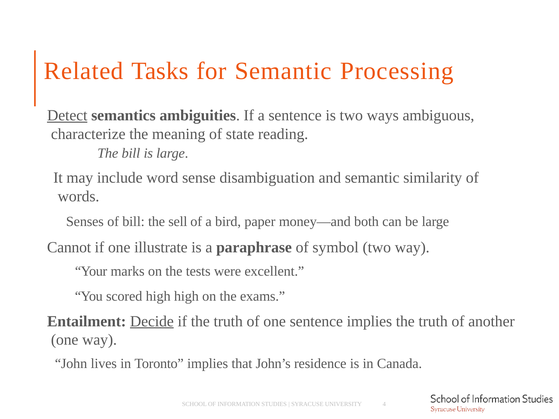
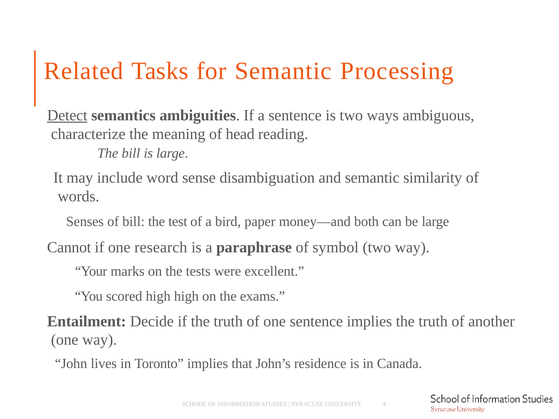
state: state -> head
sell: sell -> test
illustrate: illustrate -> research
Decide underline: present -> none
